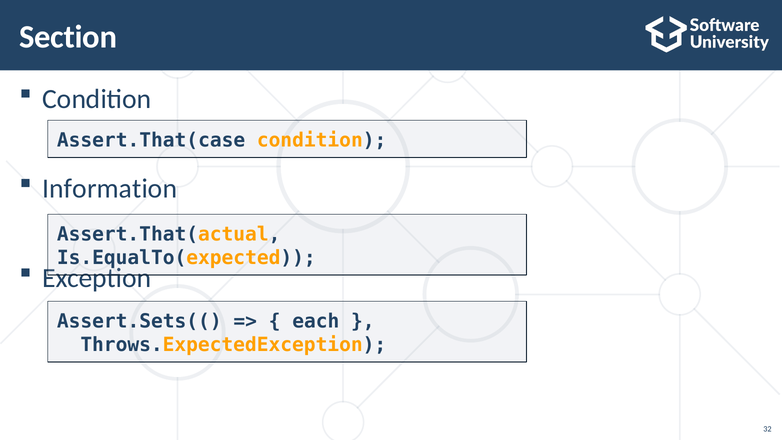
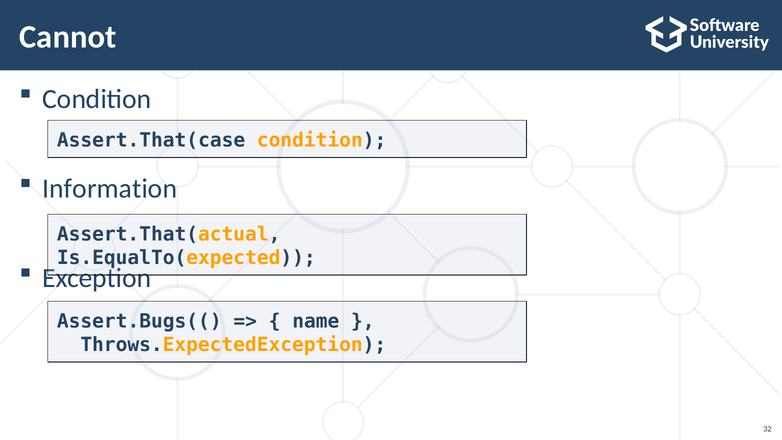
Section: Section -> Cannot
Assert.Sets((: Assert.Sets(( -> Assert.Bugs((
each: each -> name
